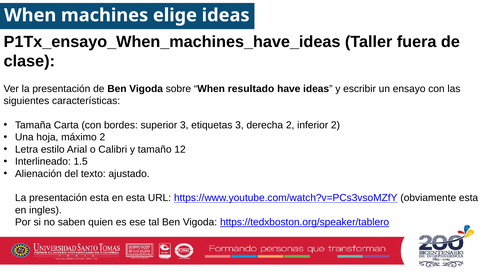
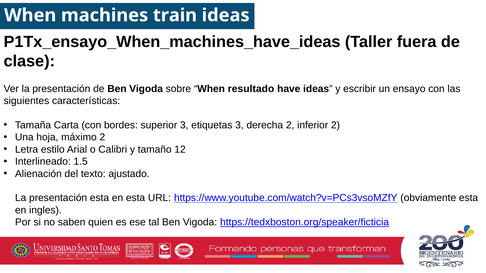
elige: elige -> train
https://tedxboston.org/speaker/tablero: https://tedxboston.org/speaker/tablero -> https://tedxboston.org/speaker/ficticia
